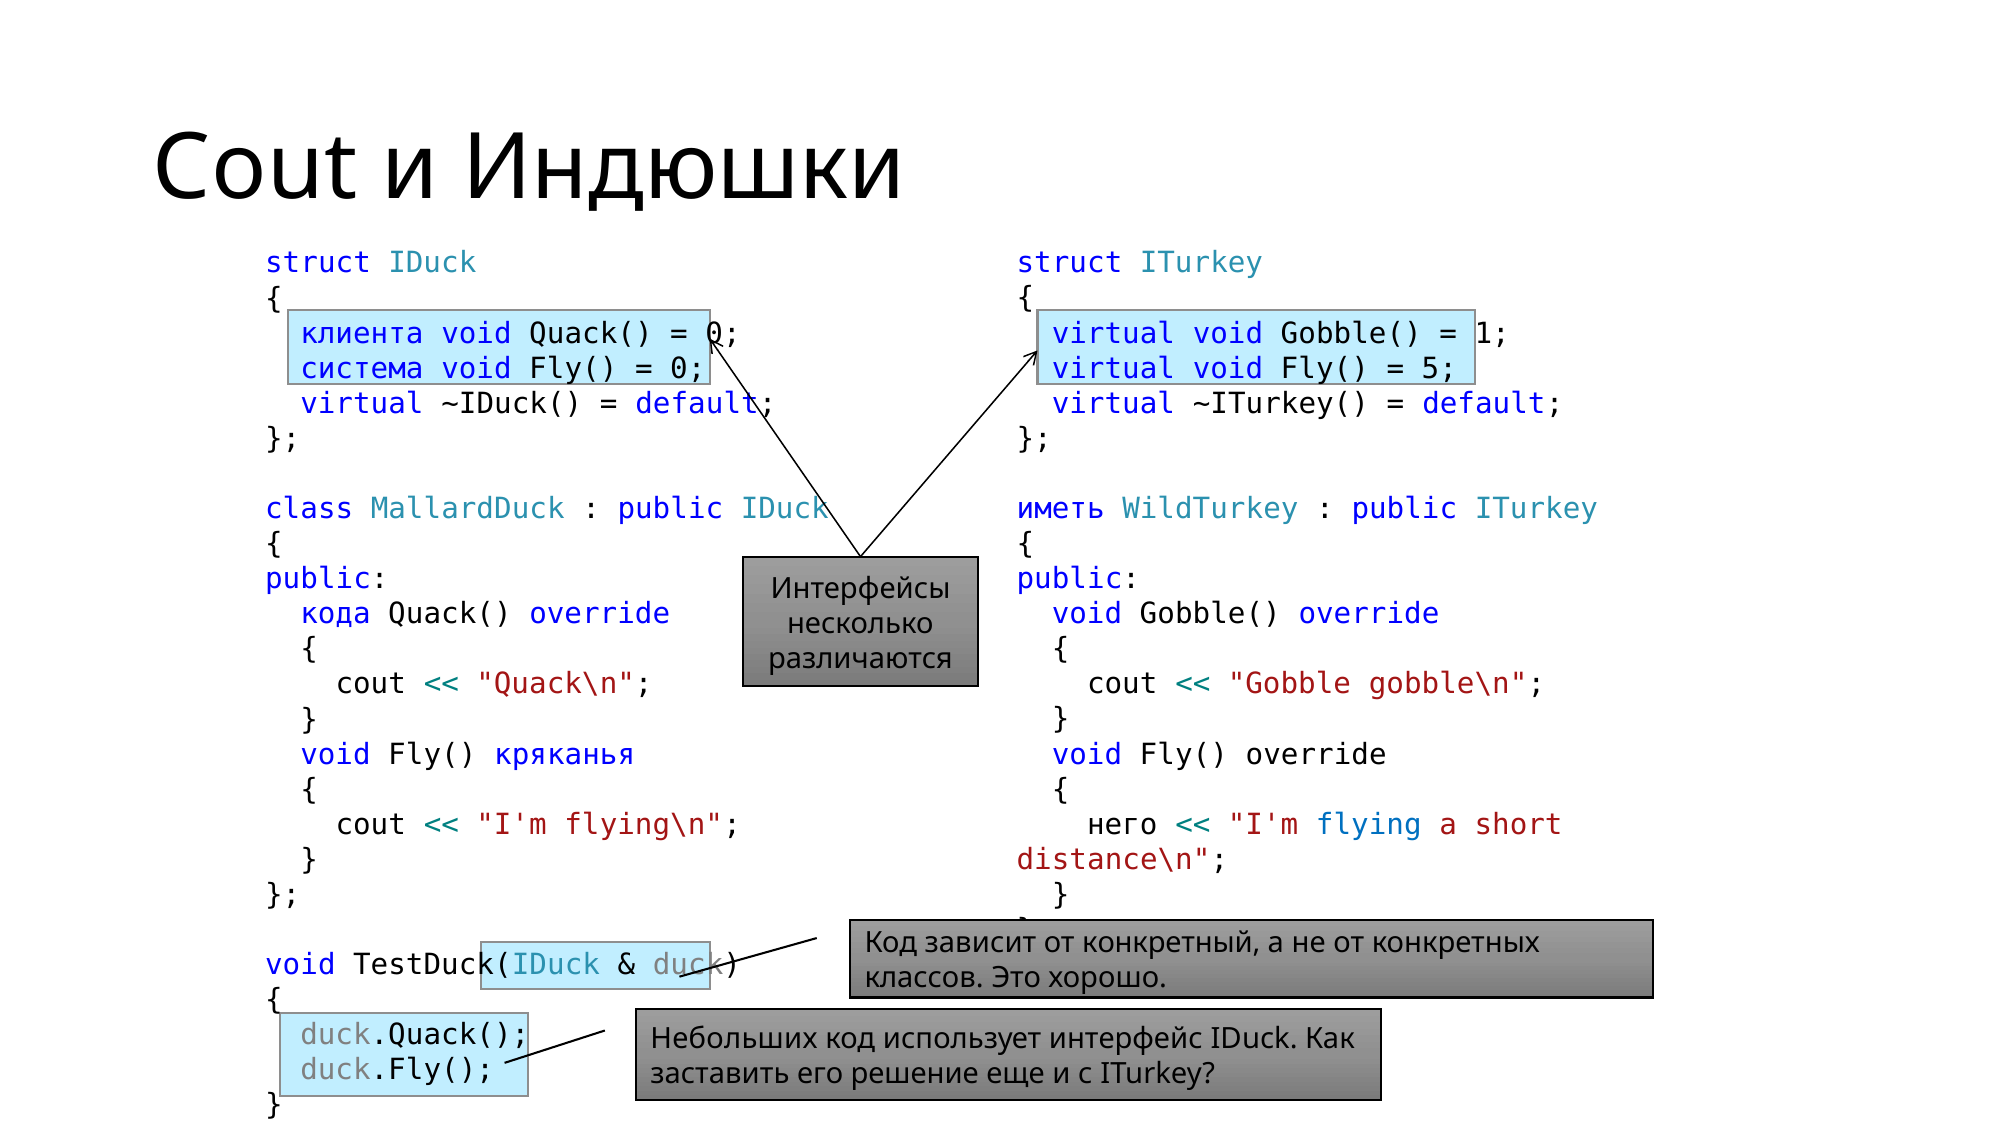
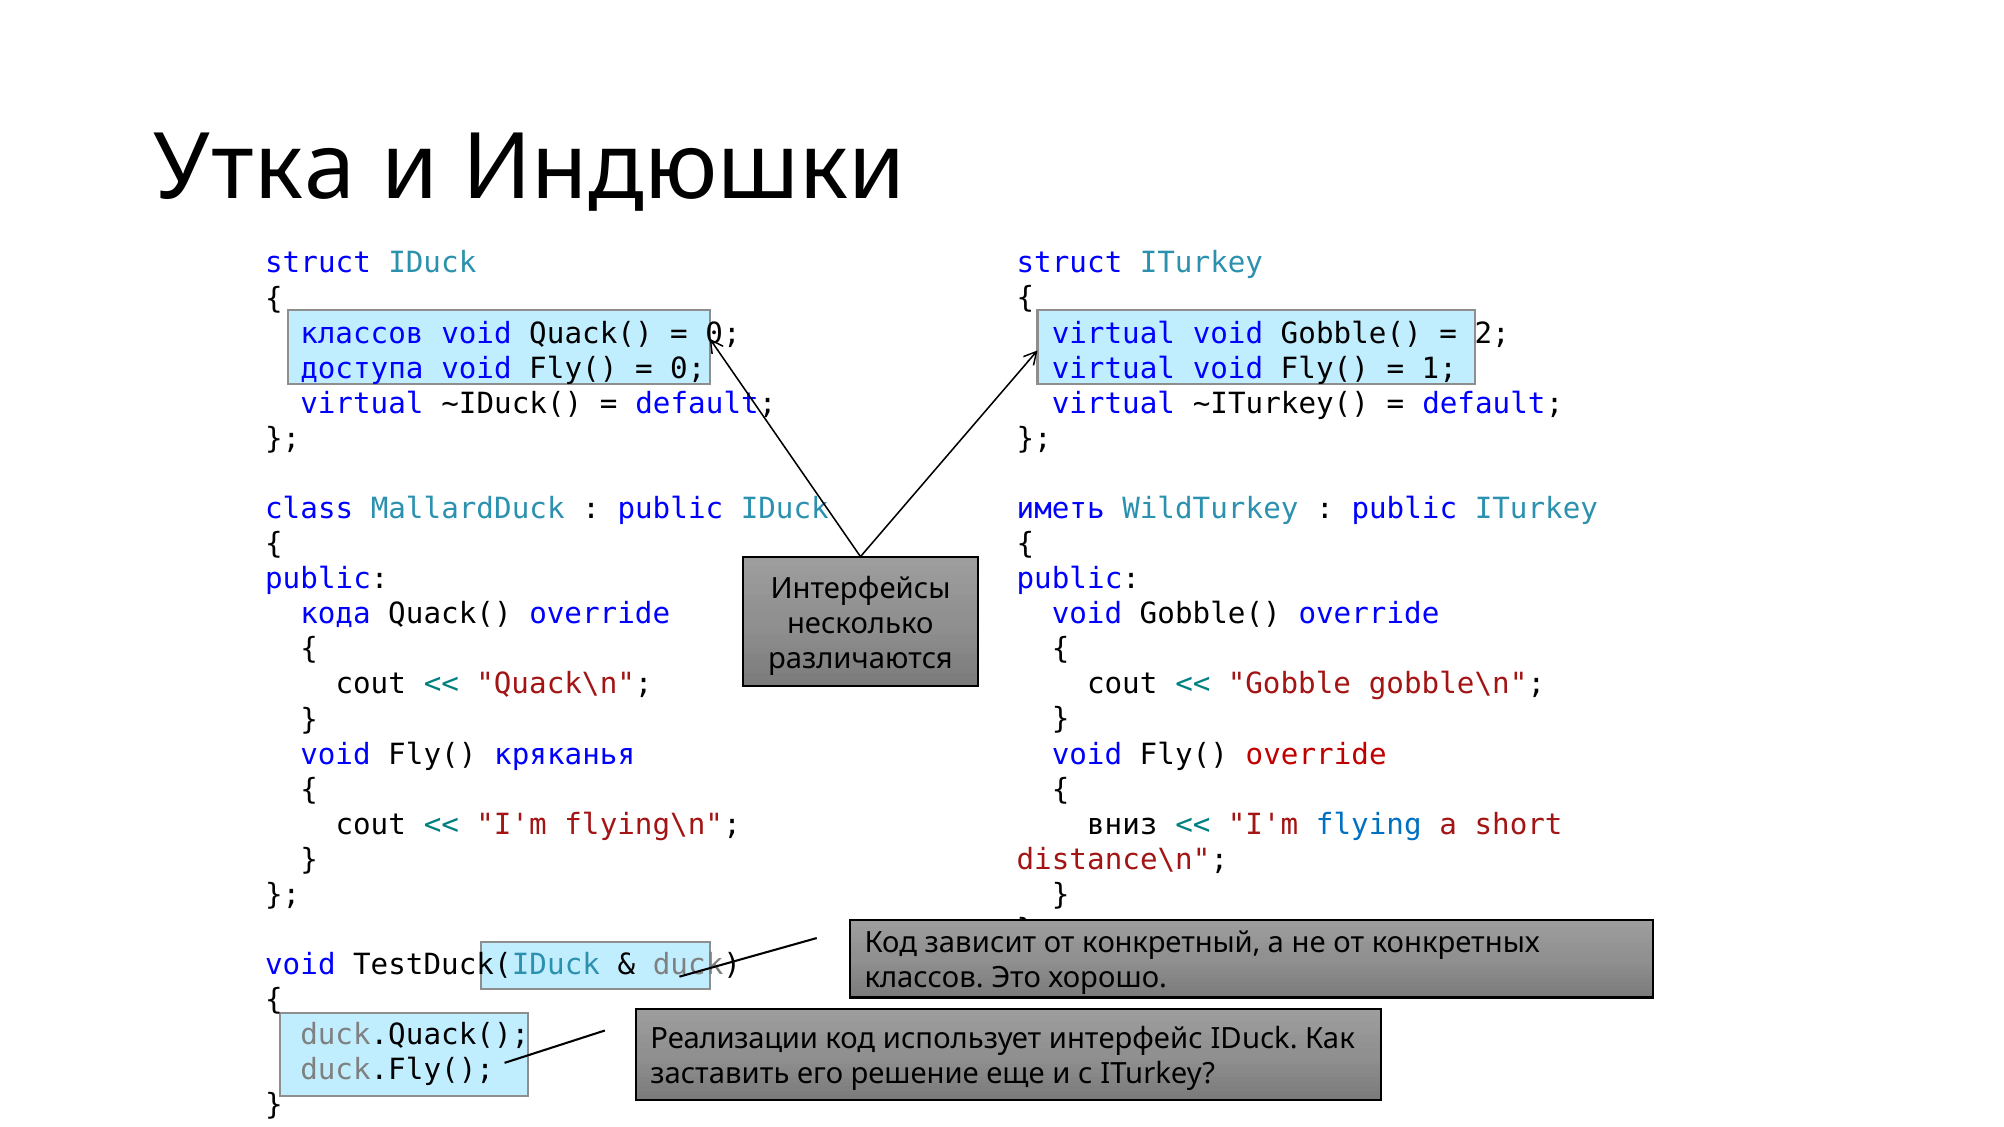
Cout at (255, 168): Cout -> Утка
клиента at (362, 334): клиента -> классов
1: 1 -> 2
система: система -> доступа
5: 5 -> 1
override at (1316, 755) colour: black -> red
него: него -> вниз
Небольших: Небольших -> Реализации
